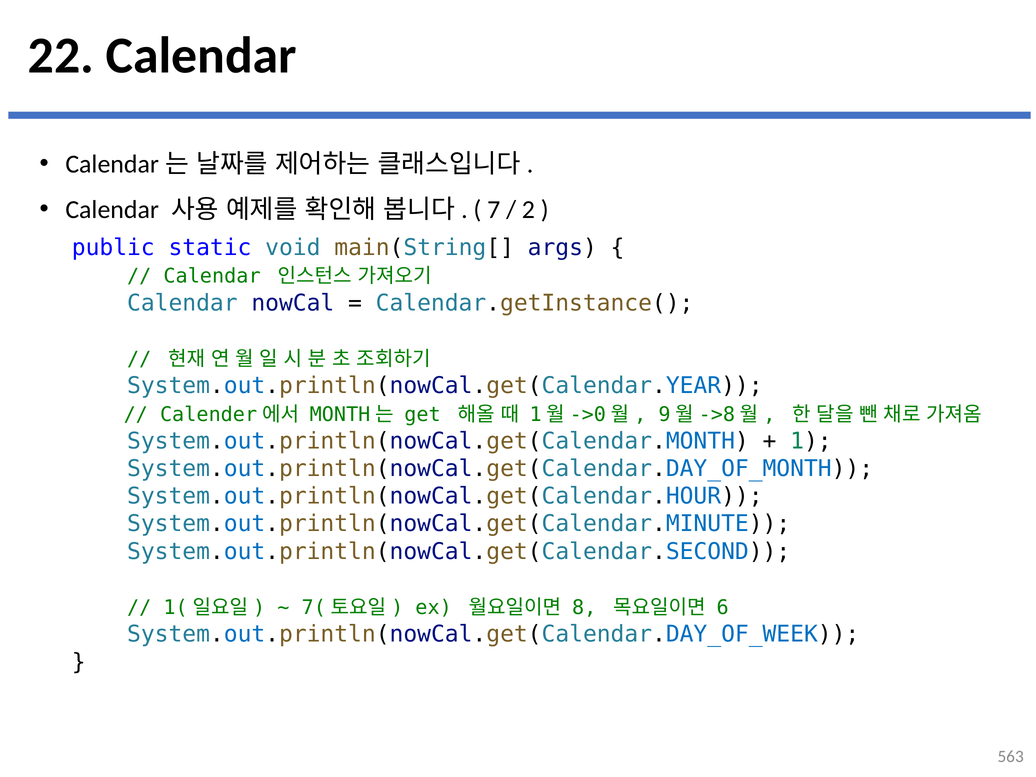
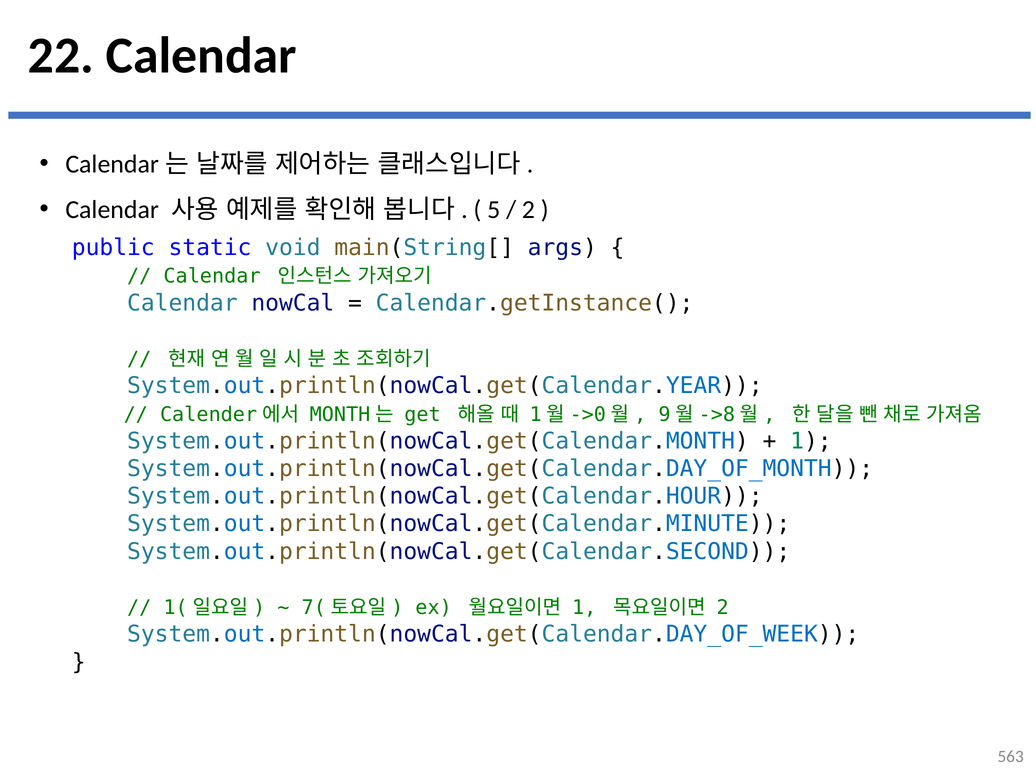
7: 7 -> 5
8 at (584, 608): 8 -> 1
6 at (723, 608): 6 -> 2
